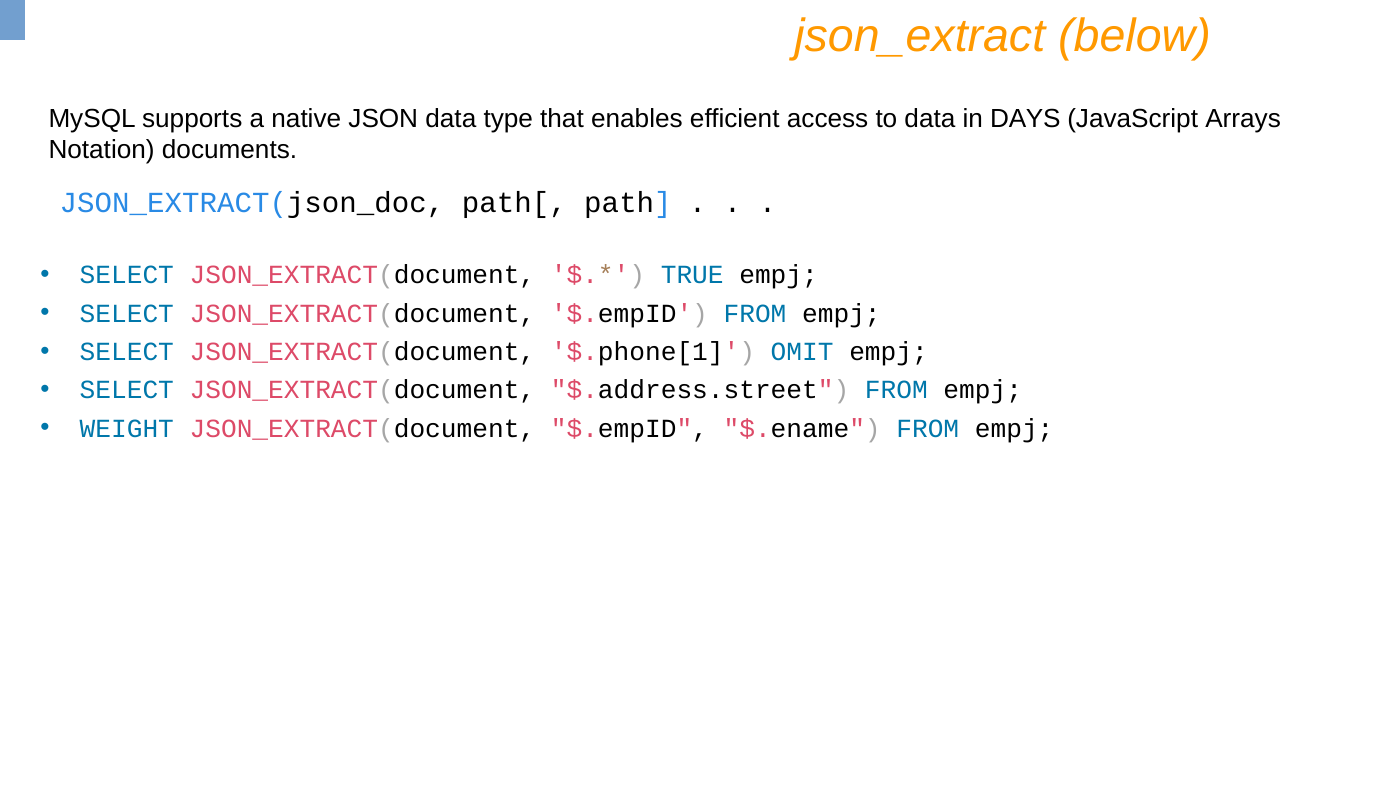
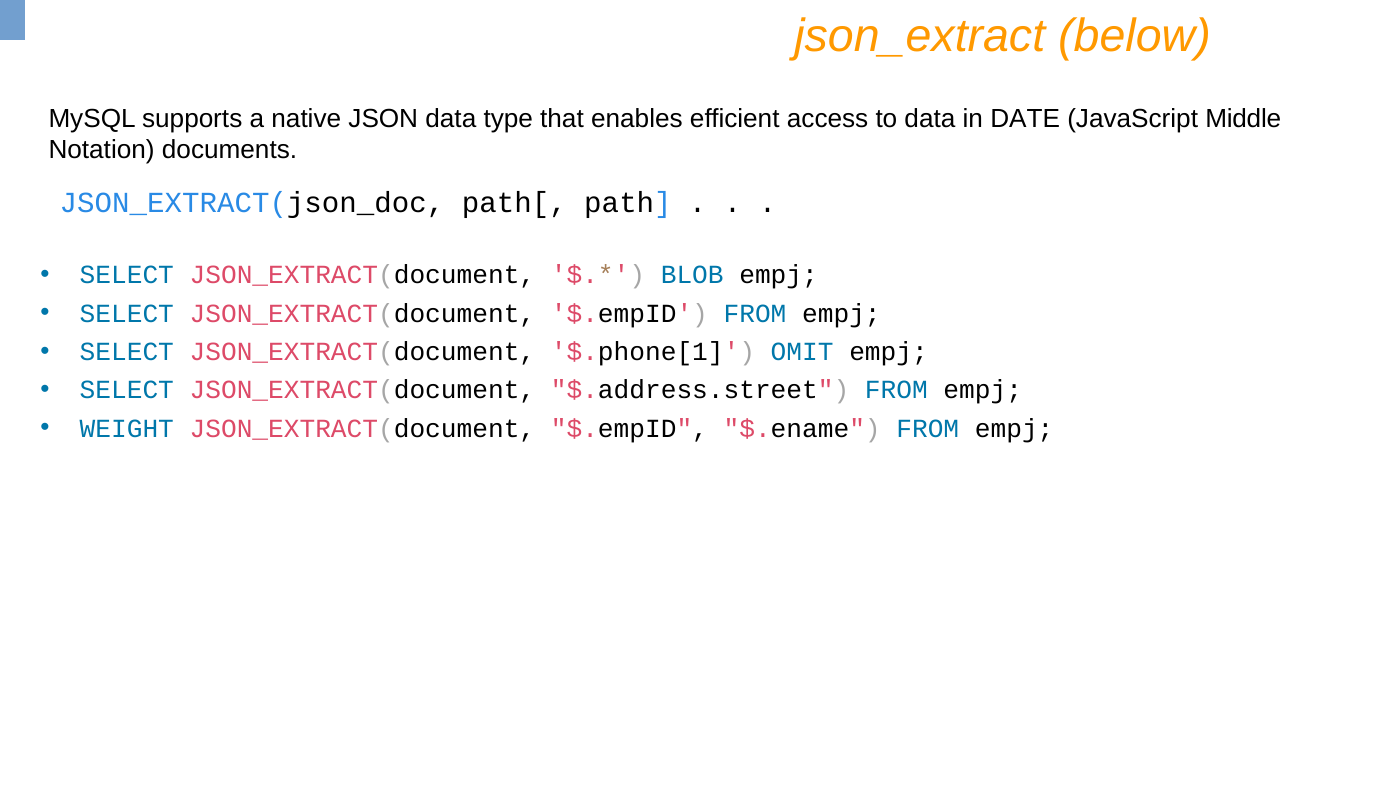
DAYS: DAYS -> DATE
Arrays: Arrays -> Middle
TRUE: TRUE -> BLOB
